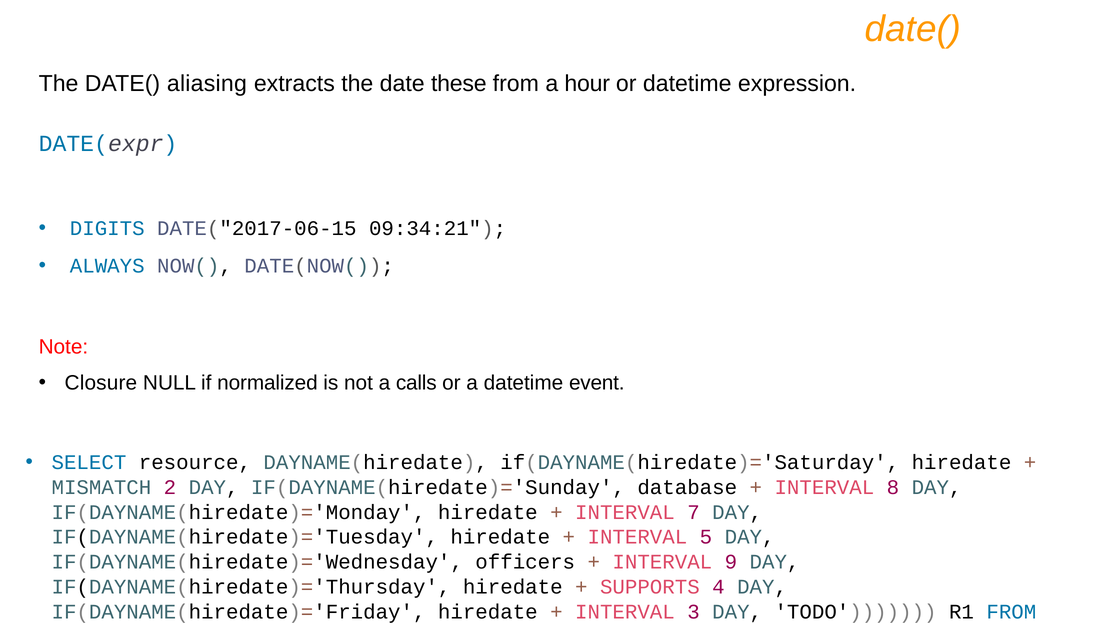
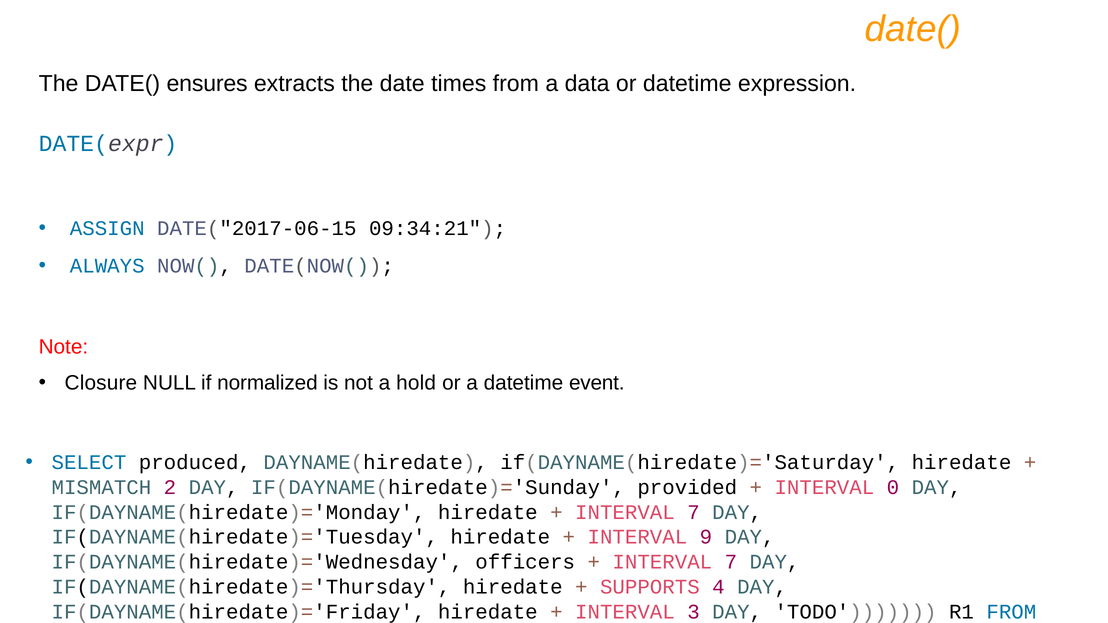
aliasing: aliasing -> ensures
these: these -> times
hour: hour -> data
DIGITS: DIGITS -> ASSIGN
calls: calls -> hold
resource: resource -> produced
database: database -> provided
8: 8 -> 0
5: 5 -> 9
9 at (731, 562): 9 -> 7
